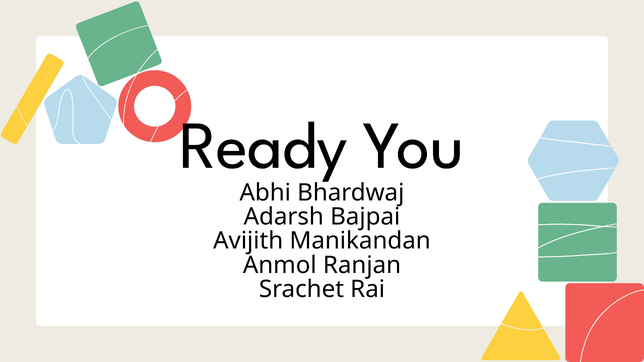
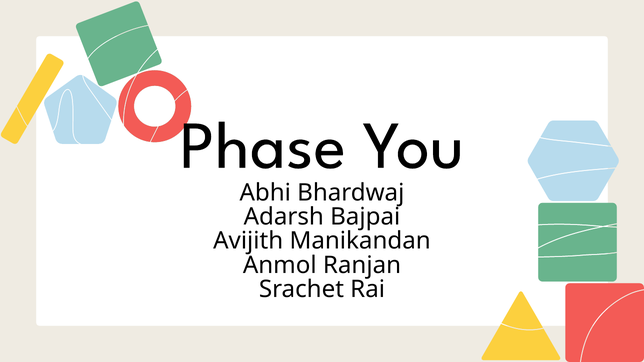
Ready: Ready -> Phase
